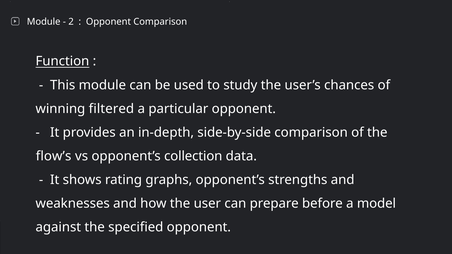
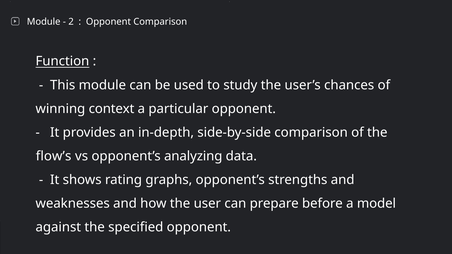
filtered: filtered -> context
collection: collection -> analyzing
